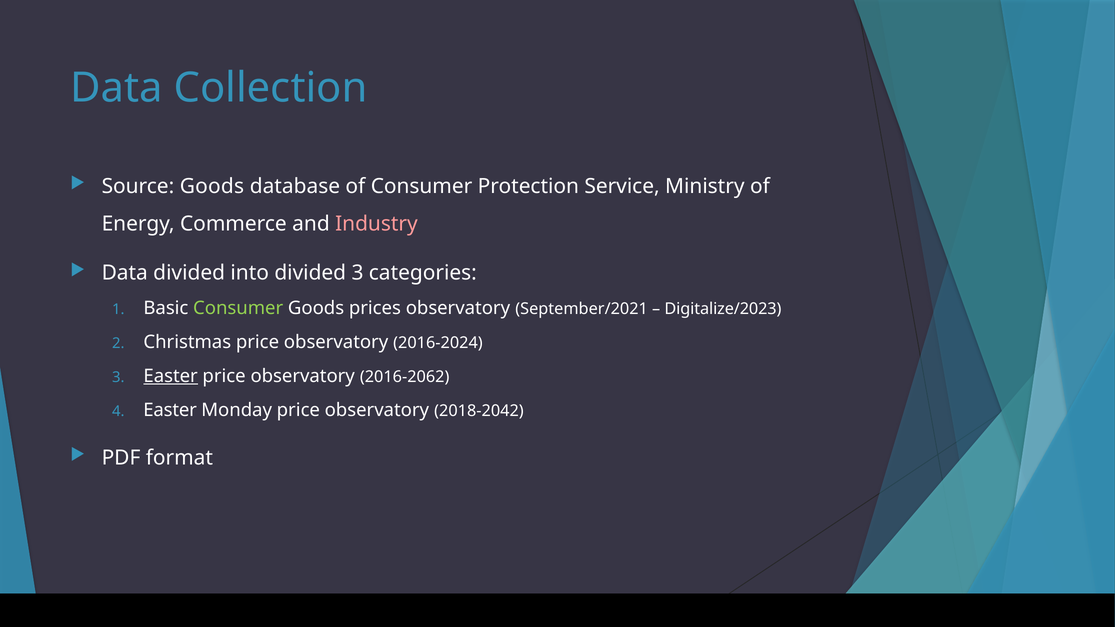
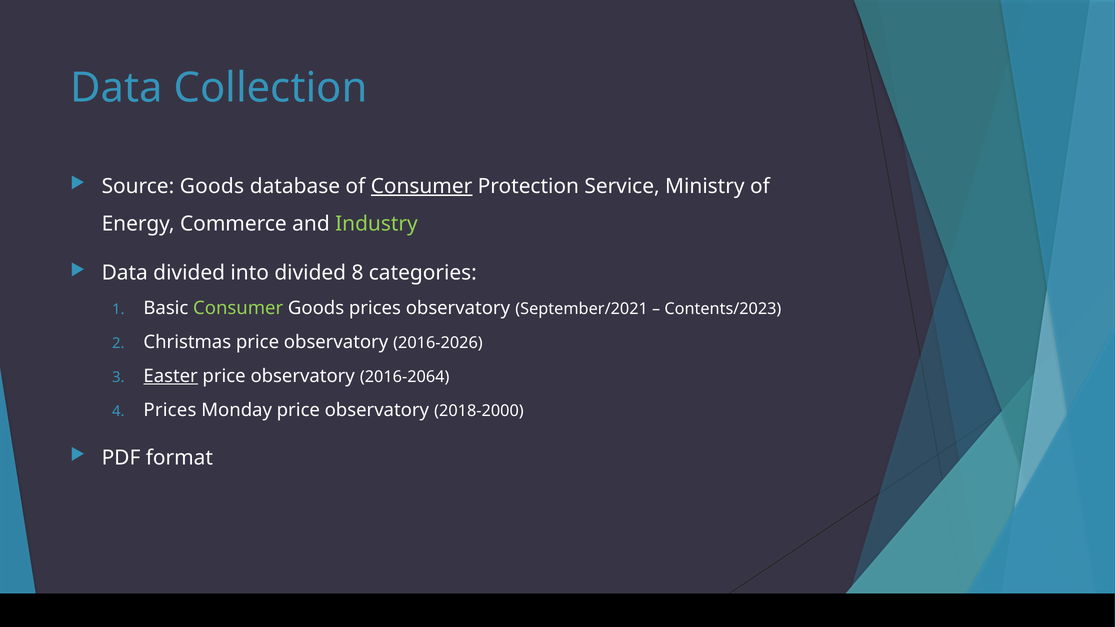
Consumer at (422, 186) underline: none -> present
Industry colour: pink -> light green
divided 3: 3 -> 8
Digitalize/2023: Digitalize/2023 -> Contents/2023
2016-2024: 2016-2024 -> 2016-2026
2016-2062: 2016-2062 -> 2016-2064
4 Easter: Easter -> Prices
2018-2042: 2018-2042 -> 2018-2000
